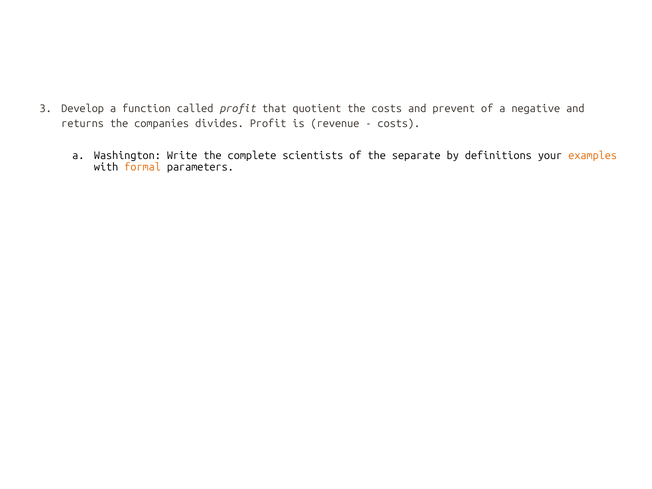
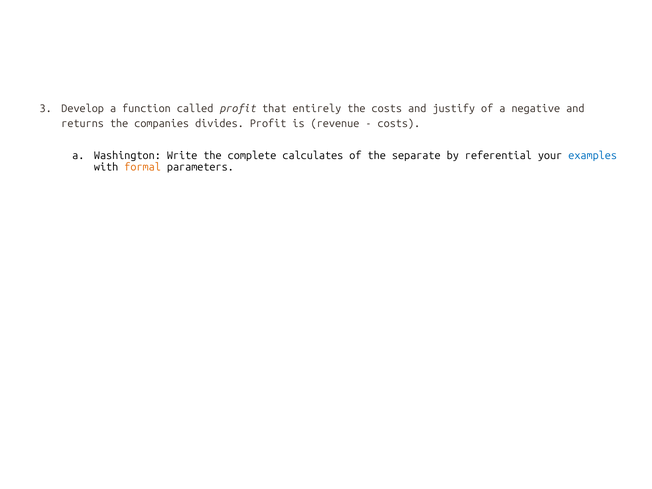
quotient: quotient -> entirely
prevent: prevent -> justify
scientists: scientists -> calculates
definitions: definitions -> referential
examples colour: orange -> blue
